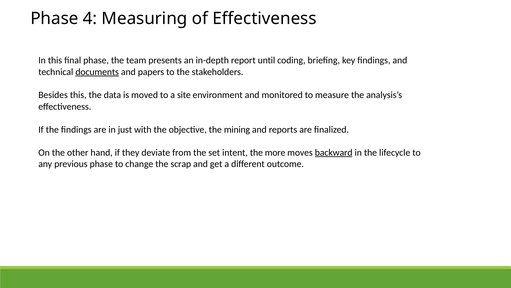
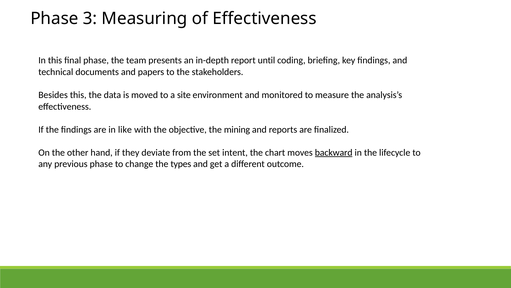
4: 4 -> 3
documents underline: present -> none
just: just -> like
more: more -> chart
scrap: scrap -> types
